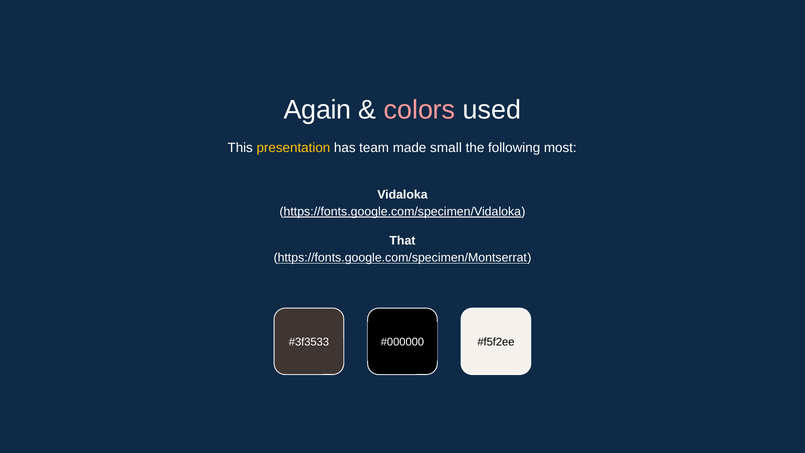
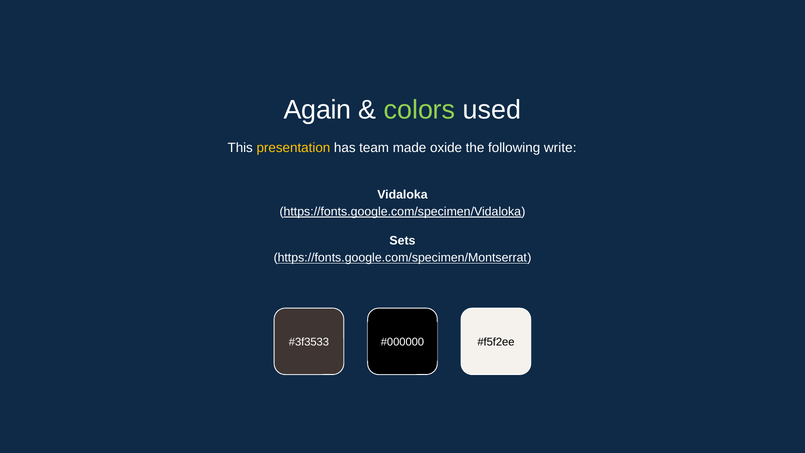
colors colour: pink -> light green
small: small -> oxide
most: most -> write
That: That -> Sets
